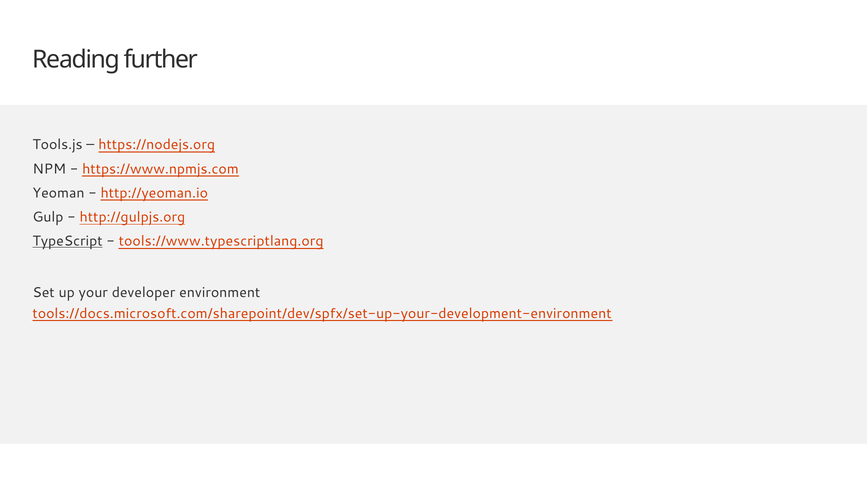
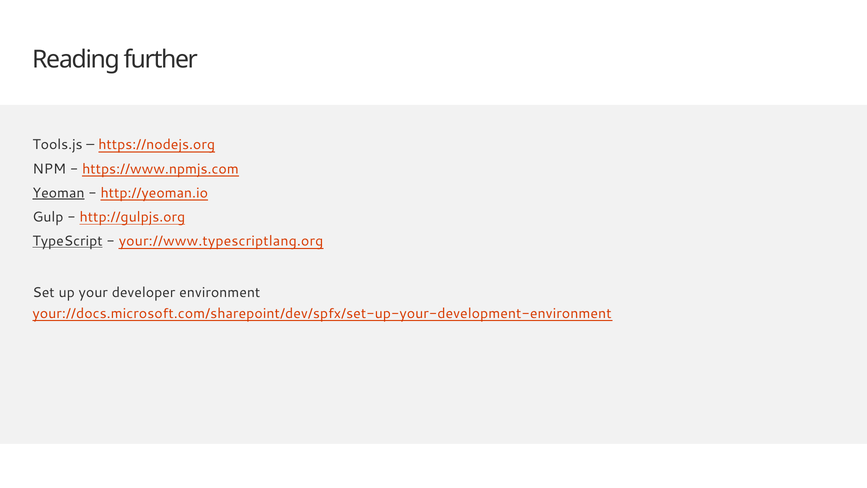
Yeoman underline: none -> present
tools://www.typescriptlang.org: tools://www.typescriptlang.org -> your://www.typescriptlang.org
tools://docs.microsoft.com/sharepoint/dev/spfx/set-up-your-development-environment: tools://docs.microsoft.com/sharepoint/dev/spfx/set-up-your-development-environment -> your://docs.microsoft.com/sharepoint/dev/spfx/set-up-your-development-environment
